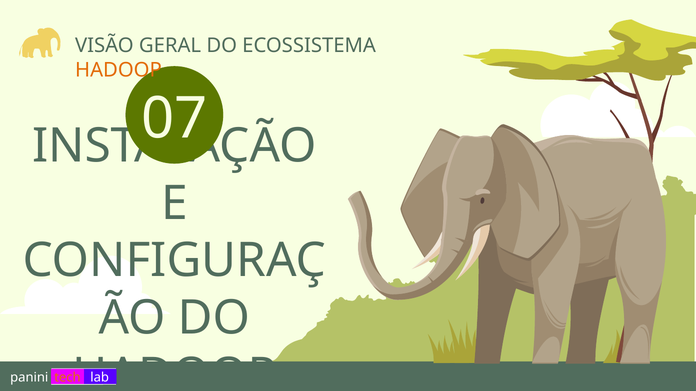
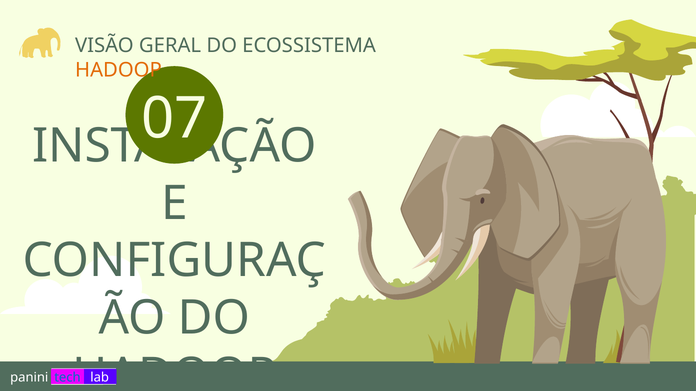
tech colour: orange -> blue
